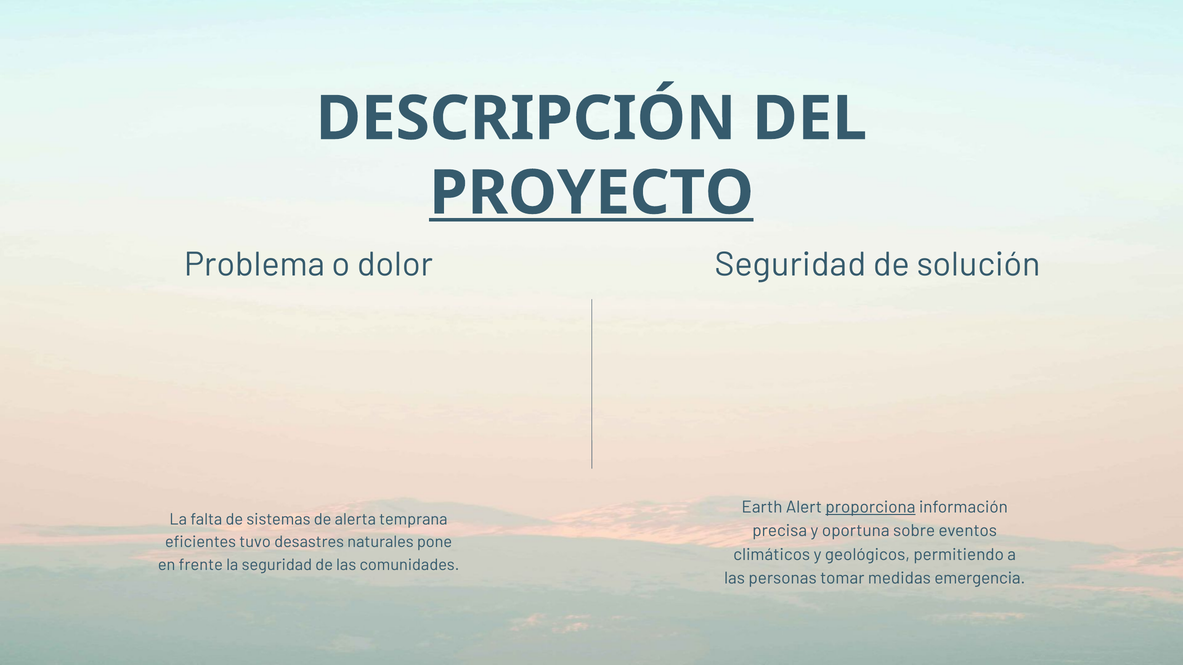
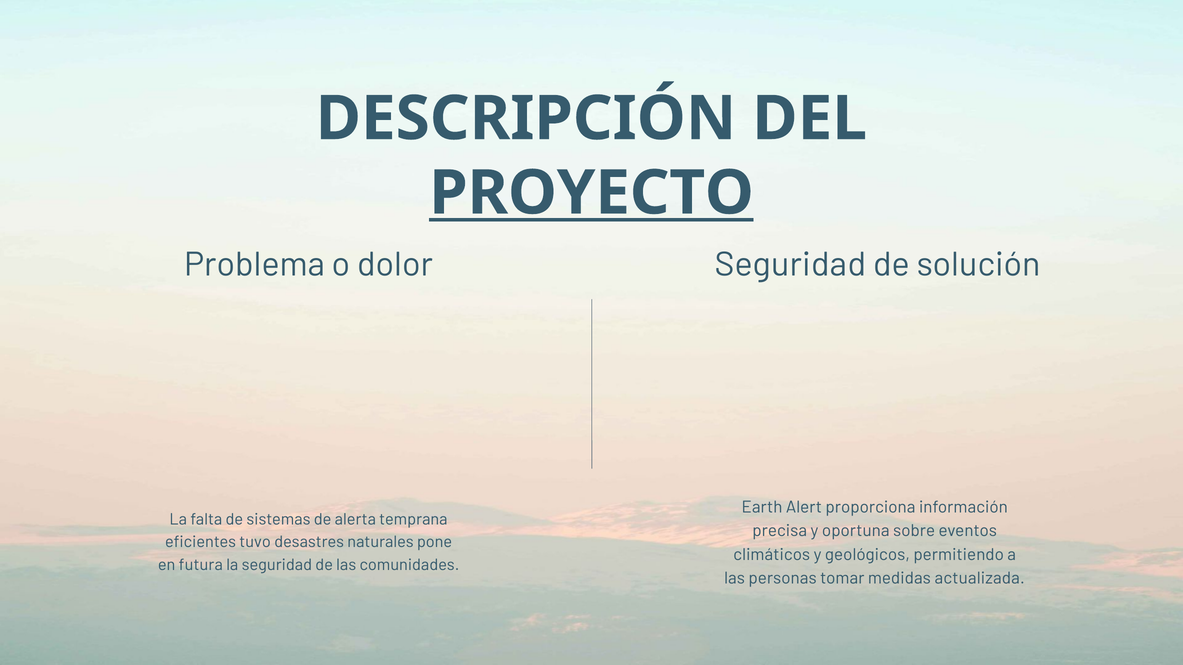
proporciona underline: present -> none
frente: frente -> futura
emergencia: emergencia -> actualizada
